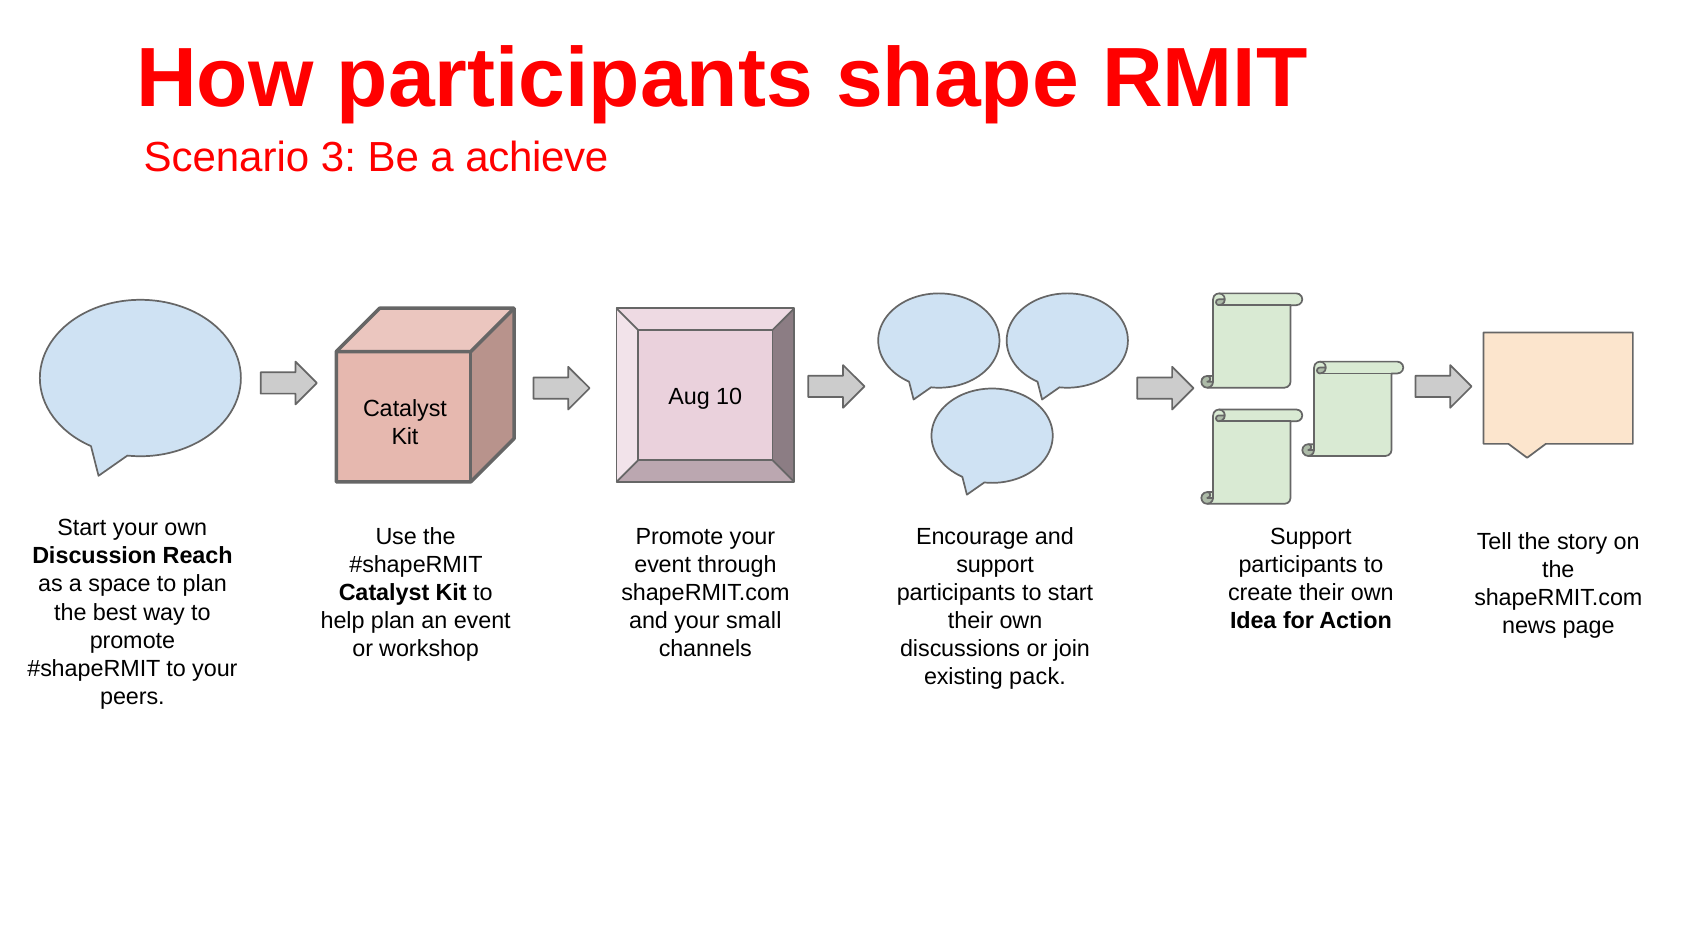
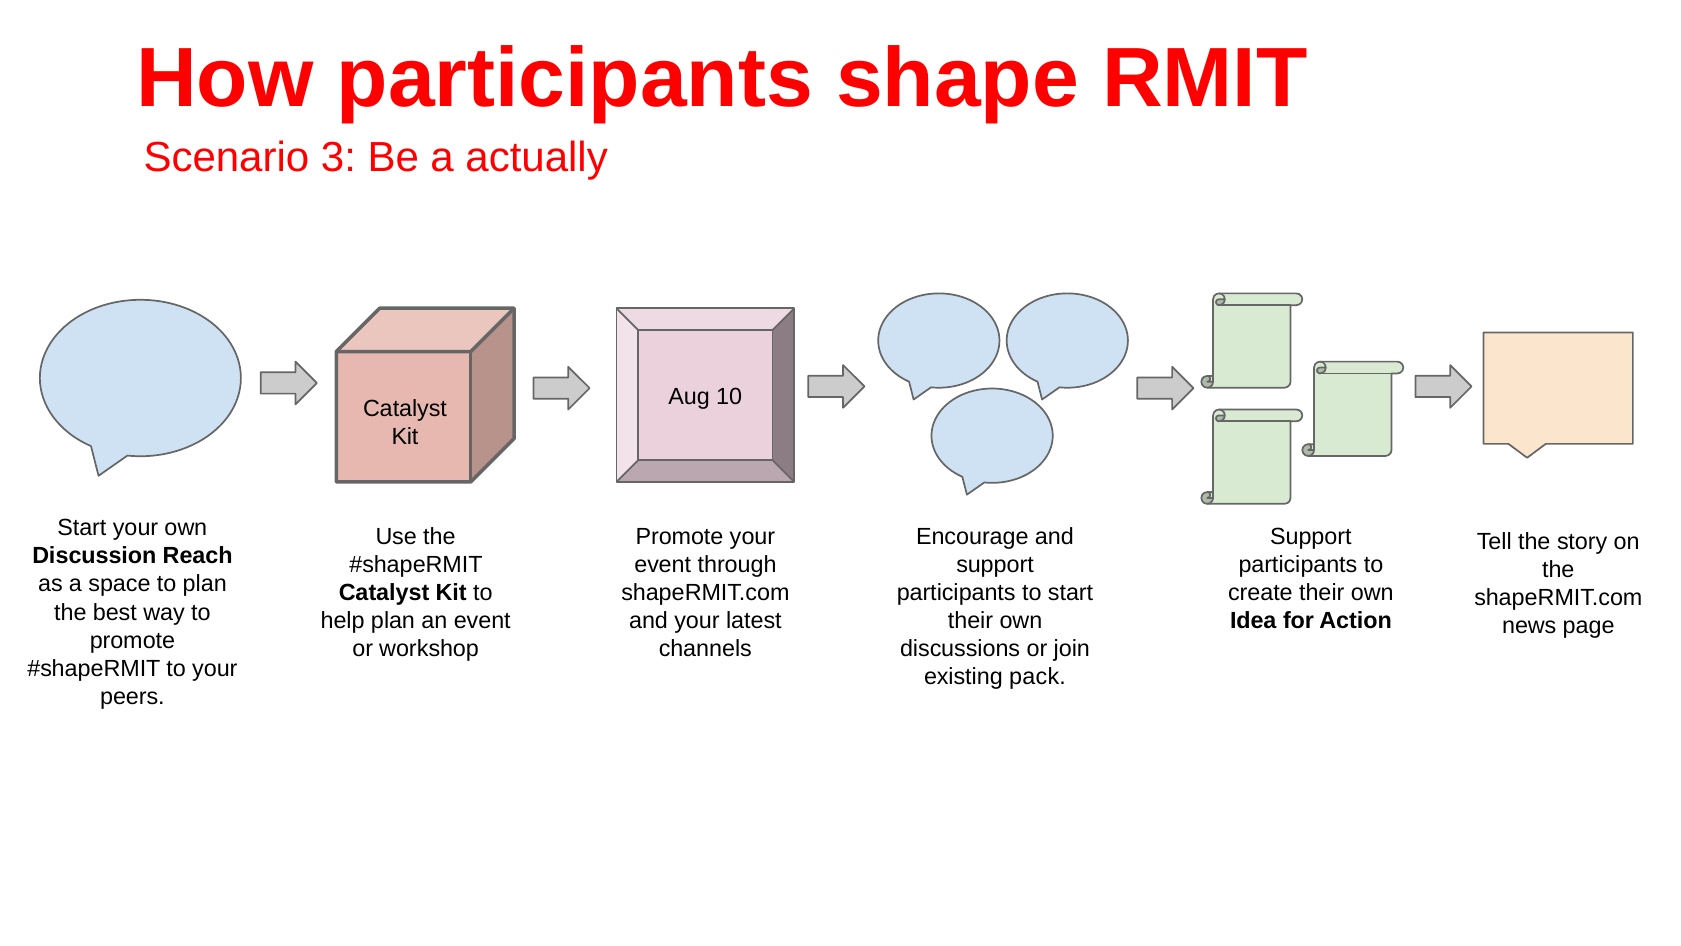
achieve: achieve -> actually
small: small -> latest
